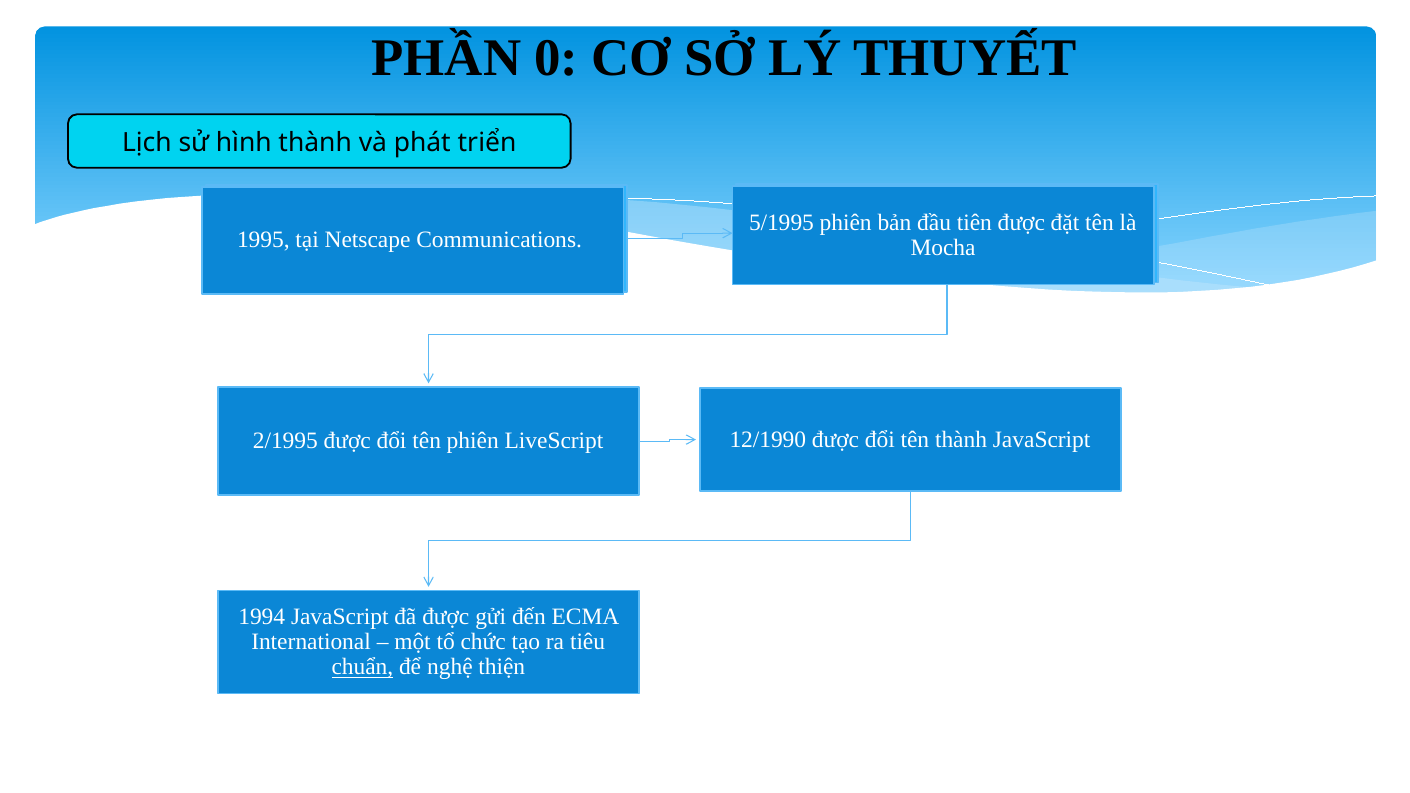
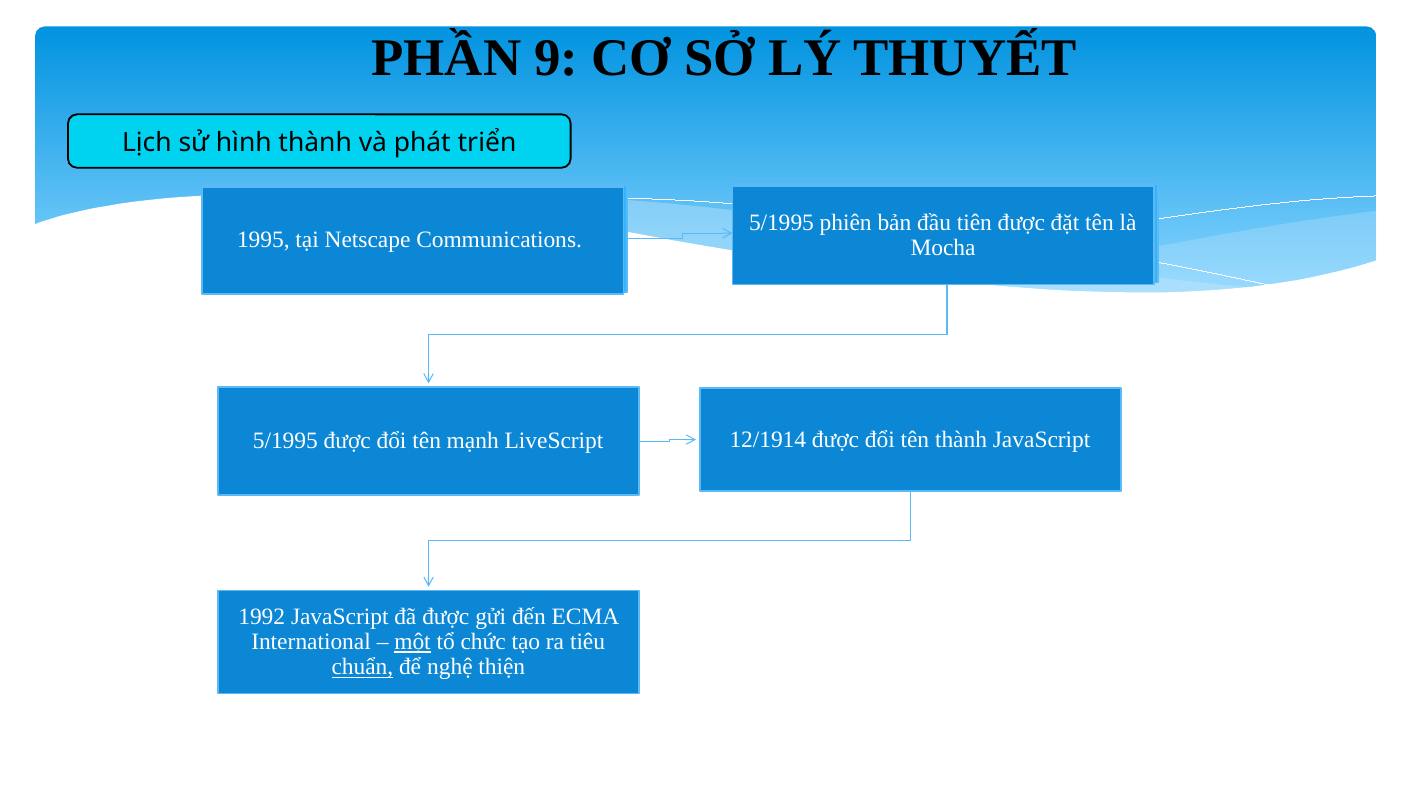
0: 0 -> 9
2/1995 at (285, 441): 2/1995 -> 5/1995
tên phiên: phiên -> mạnh
12/1990: 12/1990 -> 12/1914
1994: 1994 -> 1992
một underline: none -> present
